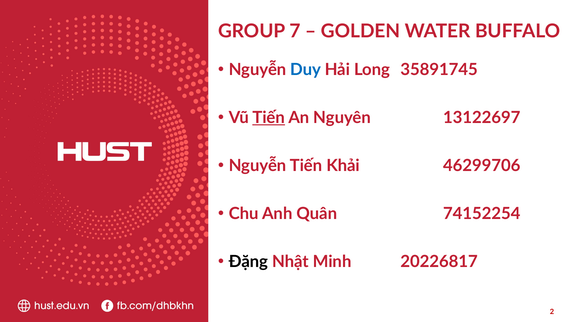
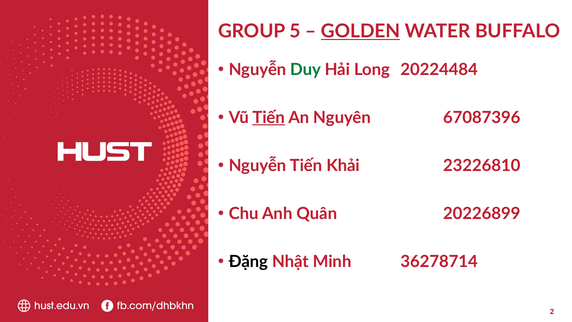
7: 7 -> 5
GOLDEN underline: none -> present
Duy colour: blue -> green
35891745: 35891745 -> 20224484
13122697: 13122697 -> 67087396
46299706: 46299706 -> 23226810
74152254: 74152254 -> 20226899
20226817: 20226817 -> 36278714
